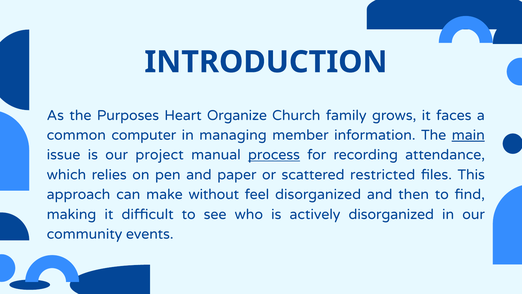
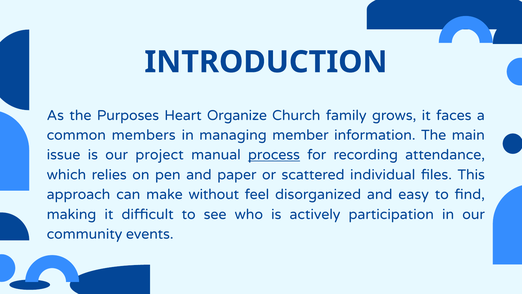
computer: computer -> members
main underline: present -> none
restricted: restricted -> individual
then: then -> easy
actively disorganized: disorganized -> participation
